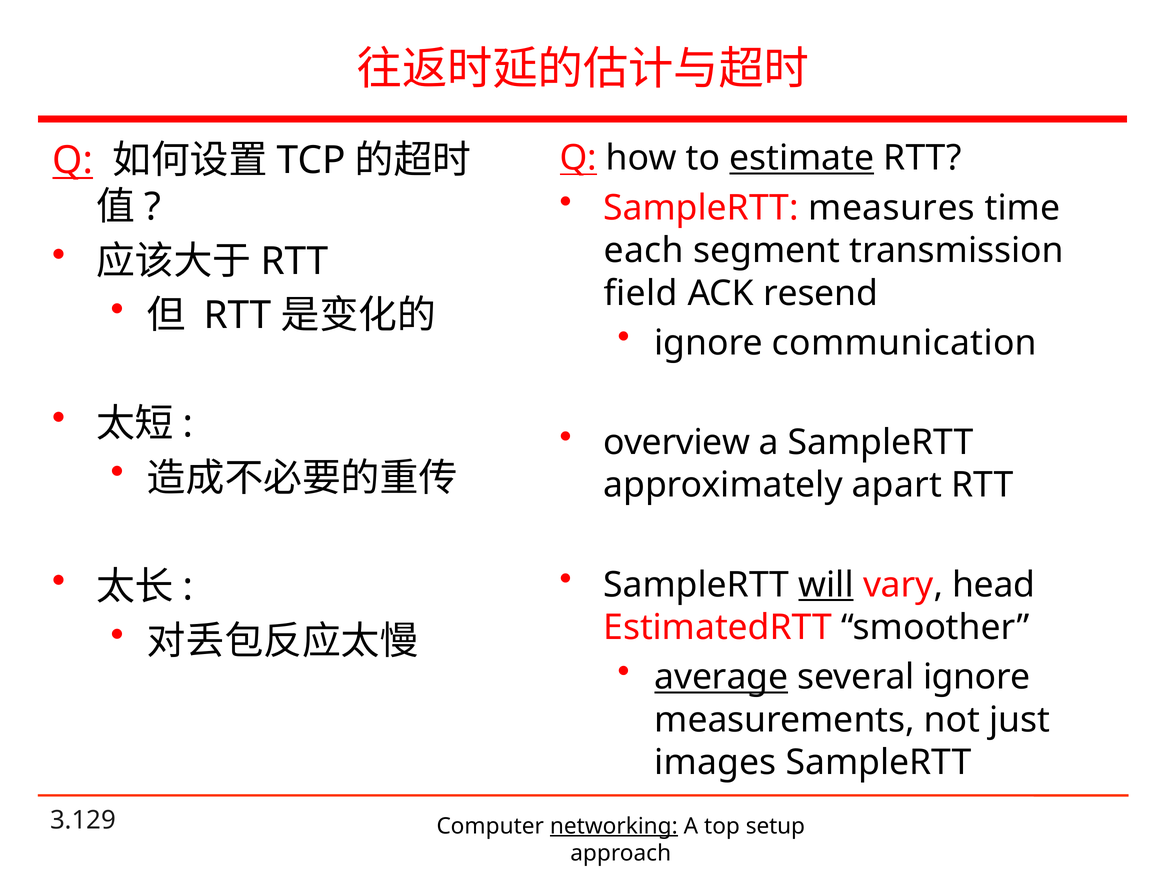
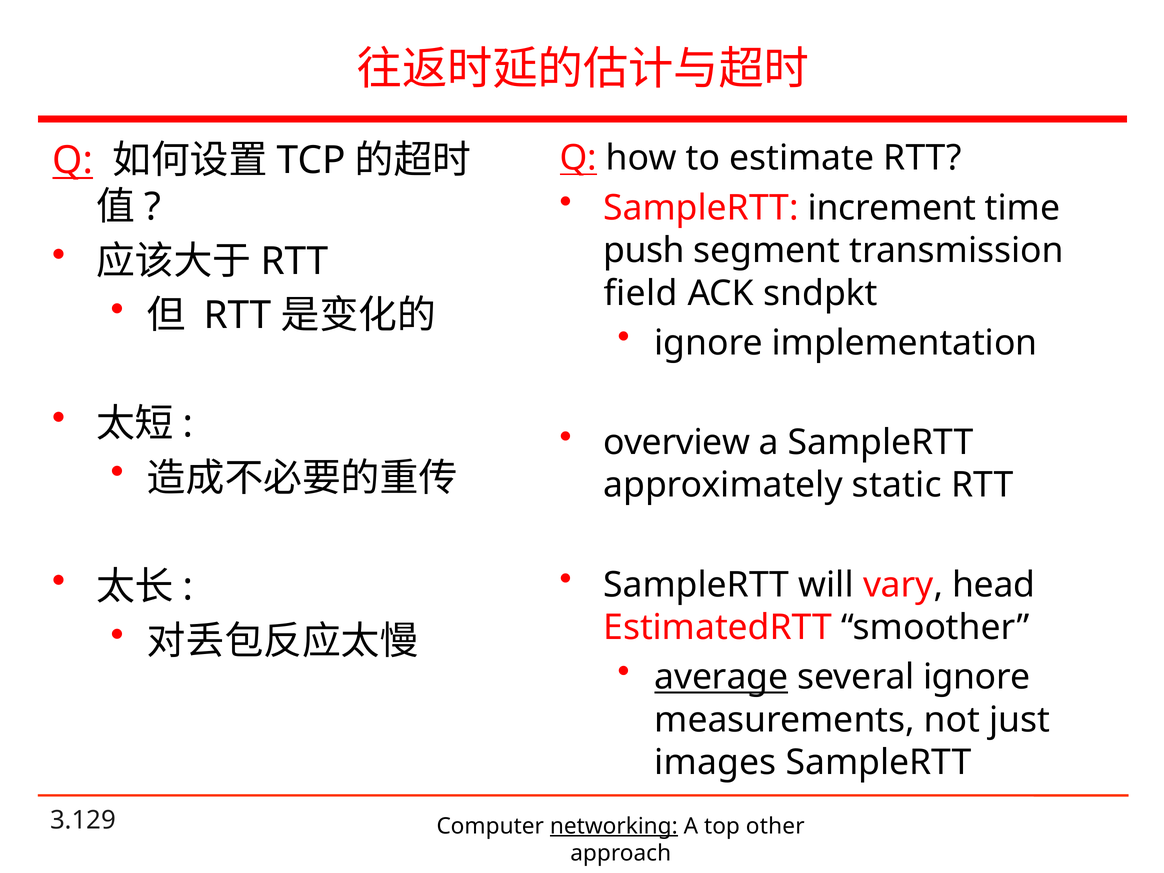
estimate underline: present -> none
measures: measures -> increment
each: each -> push
resend: resend -> sndpkt
communication: communication -> implementation
apart: apart -> static
will underline: present -> none
setup: setup -> other
